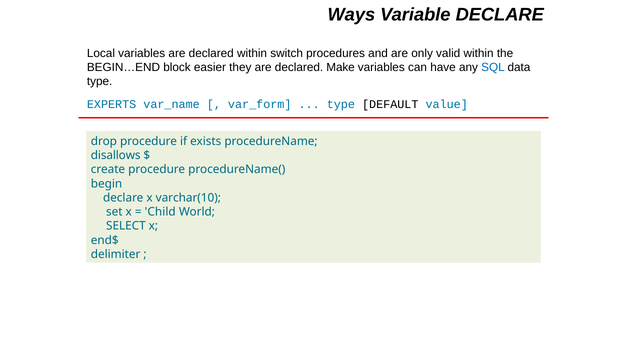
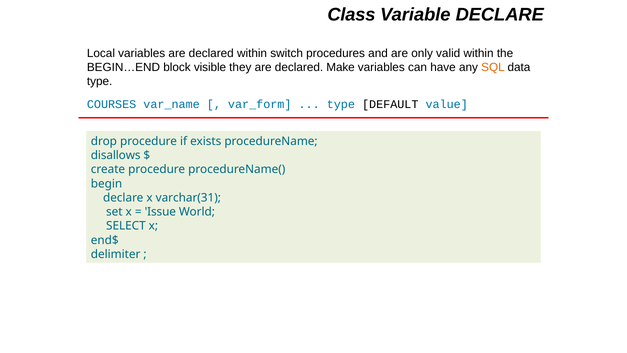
Ways: Ways -> Class
easier: easier -> visible
SQL colour: blue -> orange
EXPERTS: EXPERTS -> COURSES
varchar(10: varchar(10 -> varchar(31
Child: Child -> Issue
